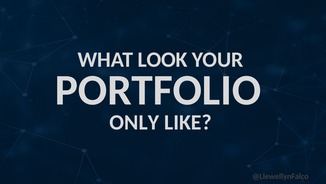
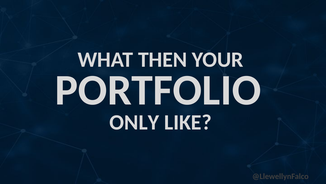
LOOK: LOOK -> THEN
